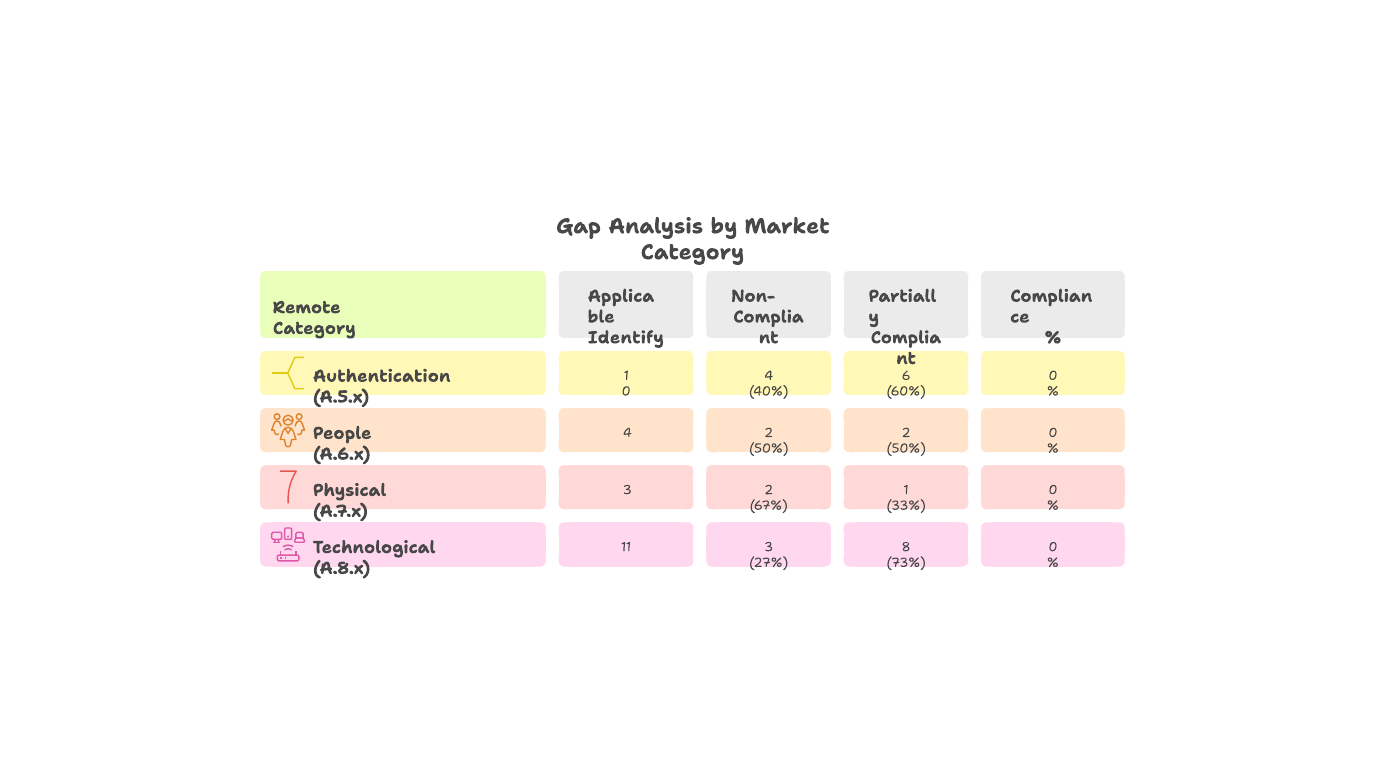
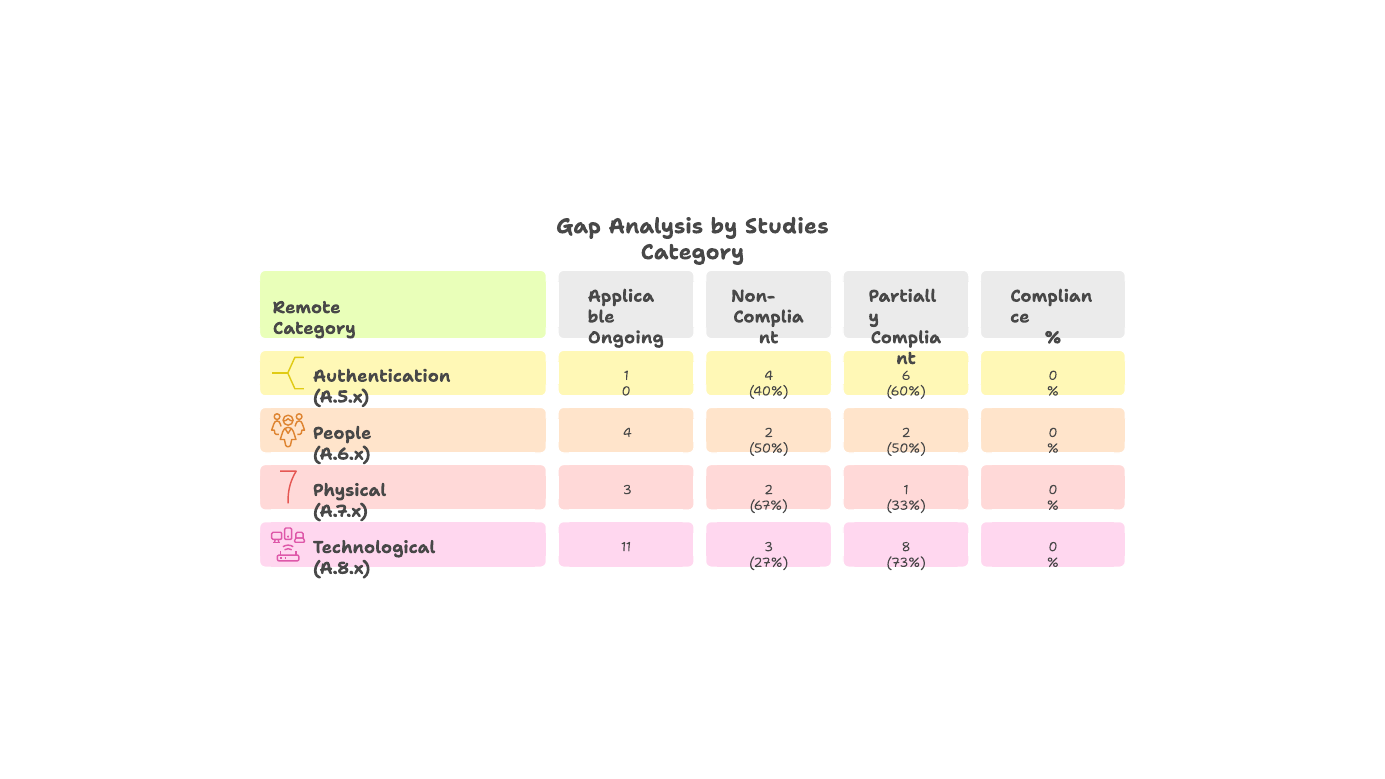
Market: Market -> Studies
Identify: Identify -> Ongoing
